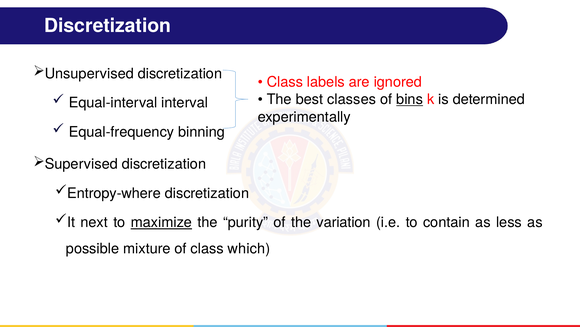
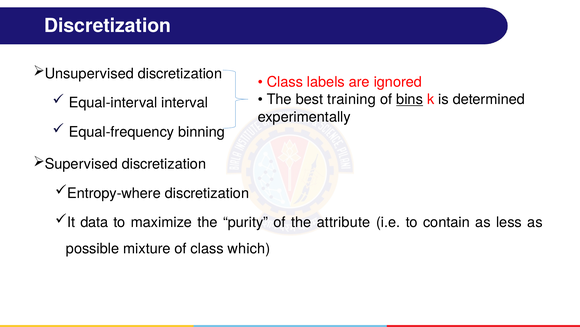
classes: classes -> training
next: next -> data
maximize underline: present -> none
variation: variation -> attribute
